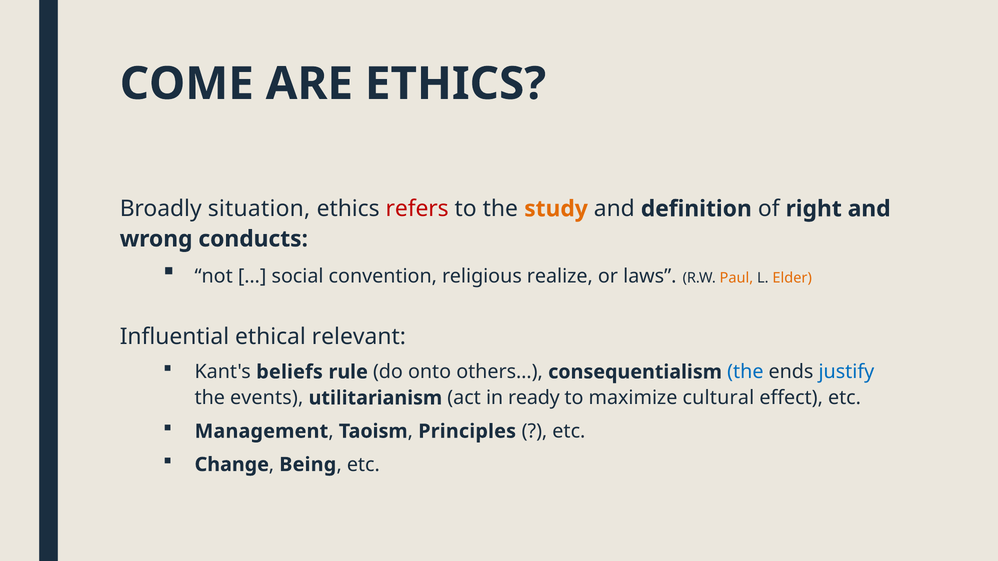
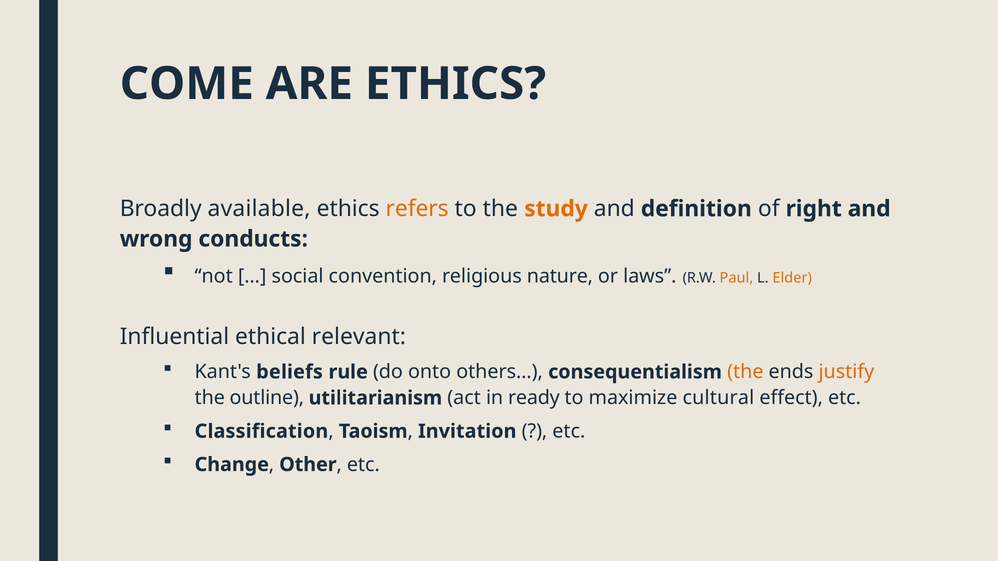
situation: situation -> available
refers colour: red -> orange
realize: realize -> nature
the at (745, 372) colour: blue -> orange
justify colour: blue -> orange
events: events -> outline
Management: Management -> Classification
Principles: Principles -> Invitation
Being: Being -> Other
